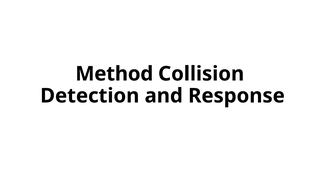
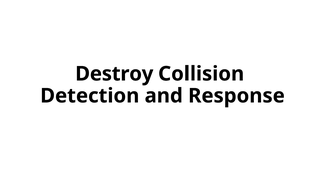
Method: Method -> Destroy
